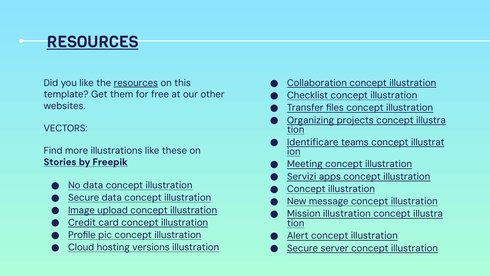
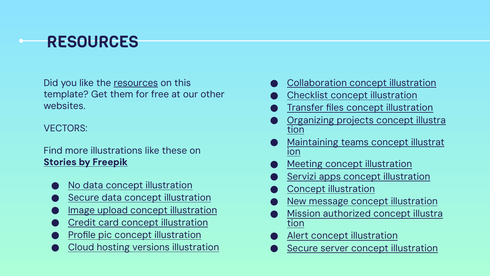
RESOURCES at (93, 42) underline: present -> none
Identificare: Identificare -> Maintaining
Mission illustration: illustration -> authorized
